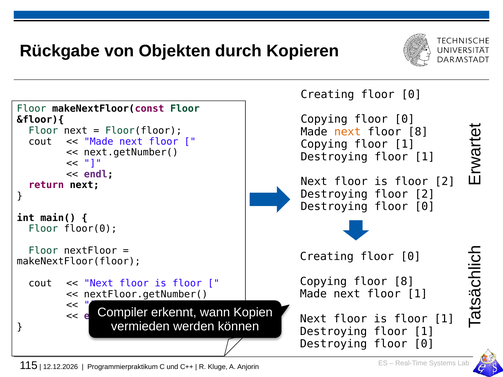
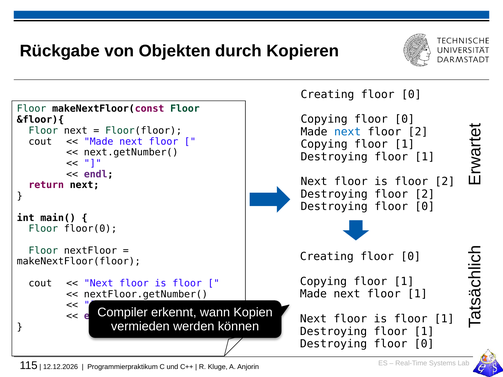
next at (348, 132) colour: orange -> blue
8 at (418, 132): 8 -> 2
8 at (404, 282): 8 -> 1
